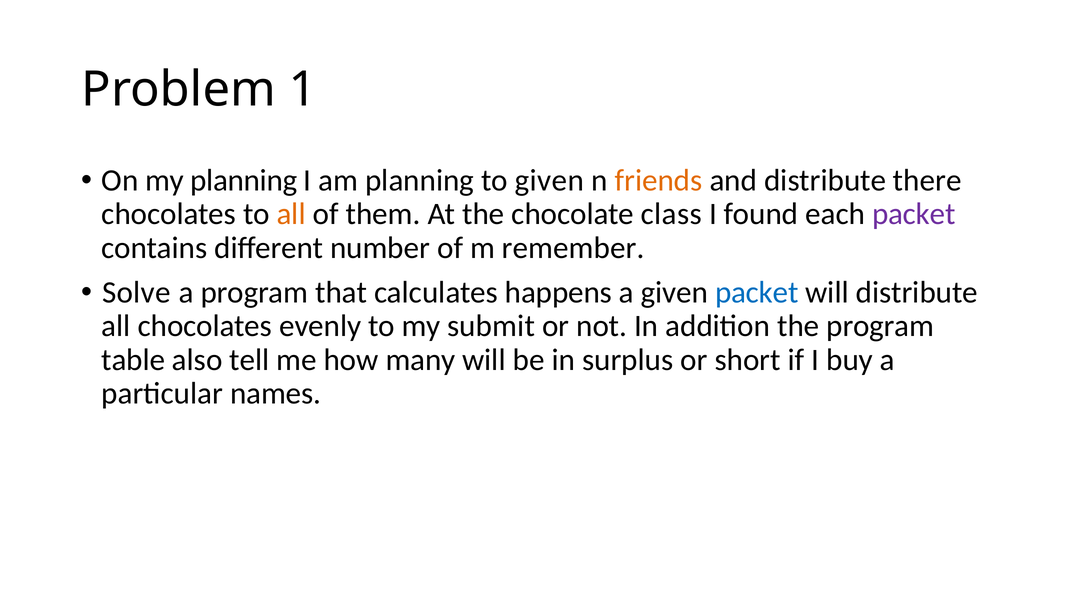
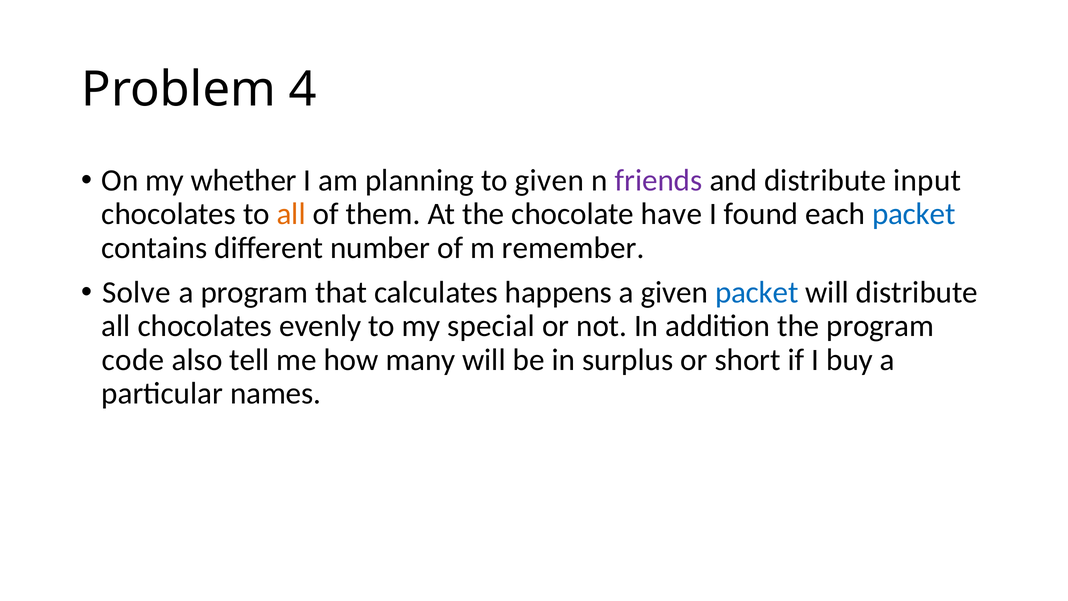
1: 1 -> 4
my planning: planning -> whether
friends colour: orange -> purple
there: there -> input
class: class -> have
packet at (914, 214) colour: purple -> blue
submit: submit -> special
table: table -> code
